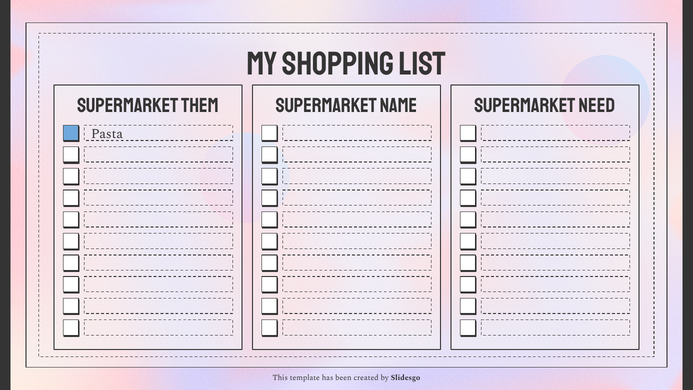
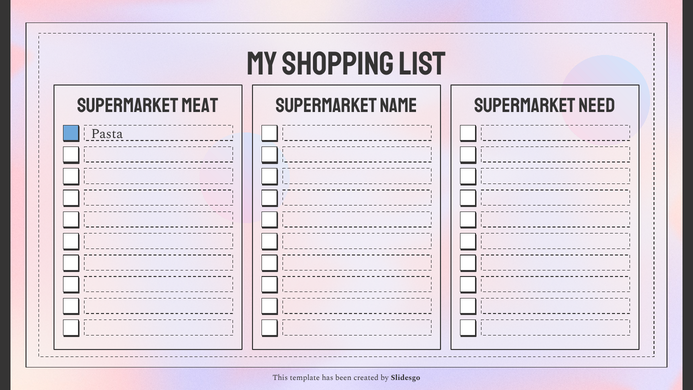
them: them -> meat
